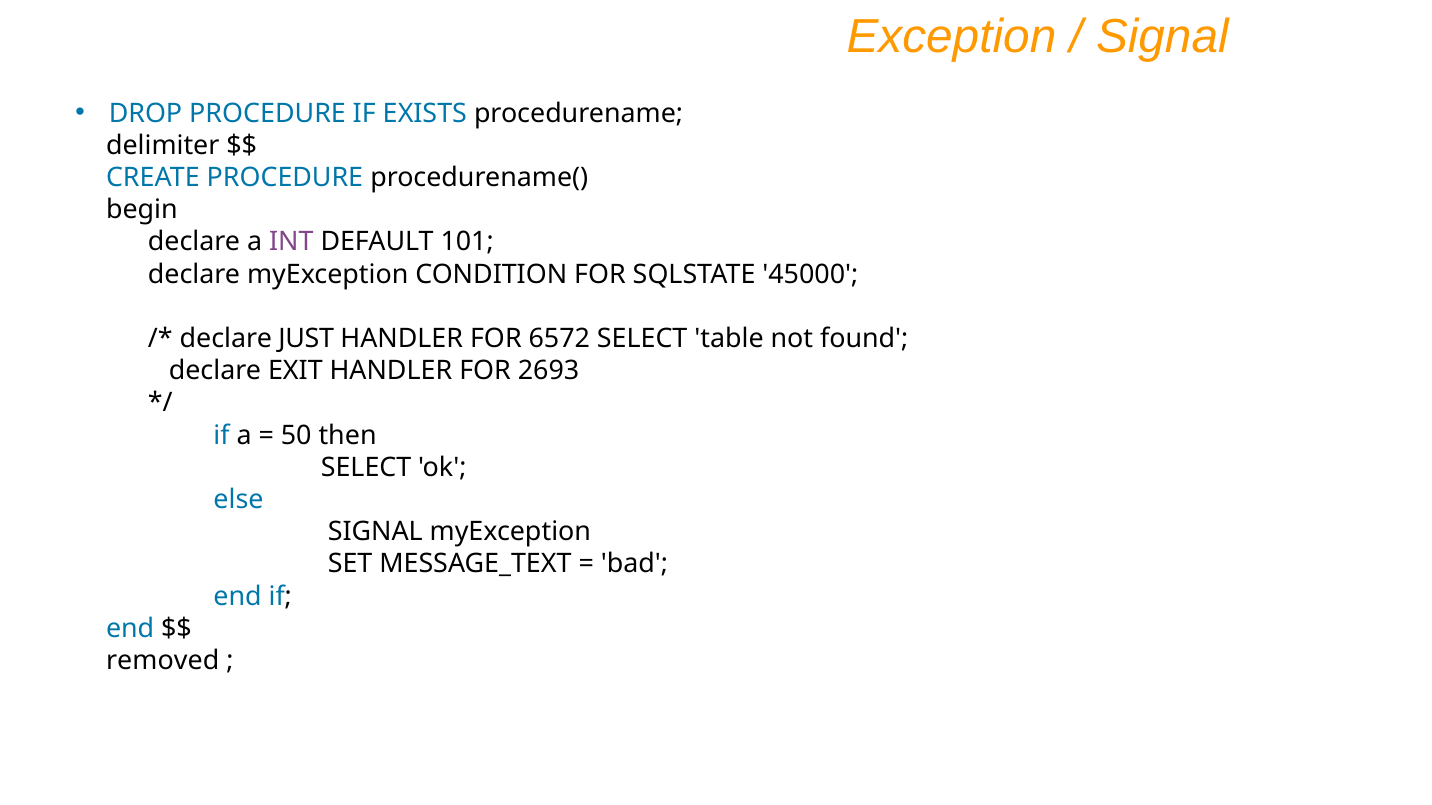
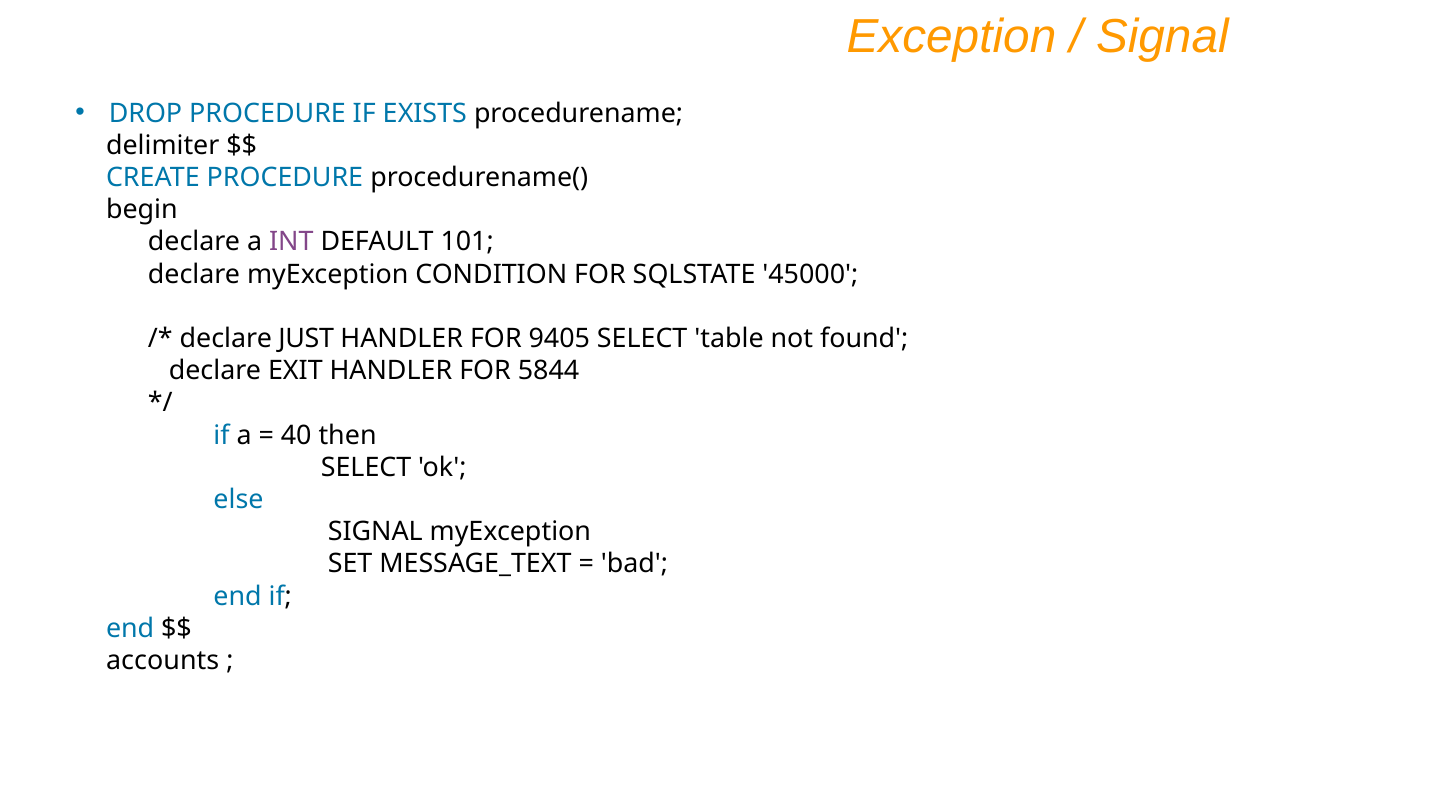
6572: 6572 -> 9405
2693: 2693 -> 5844
50: 50 -> 40
removed: removed -> accounts
